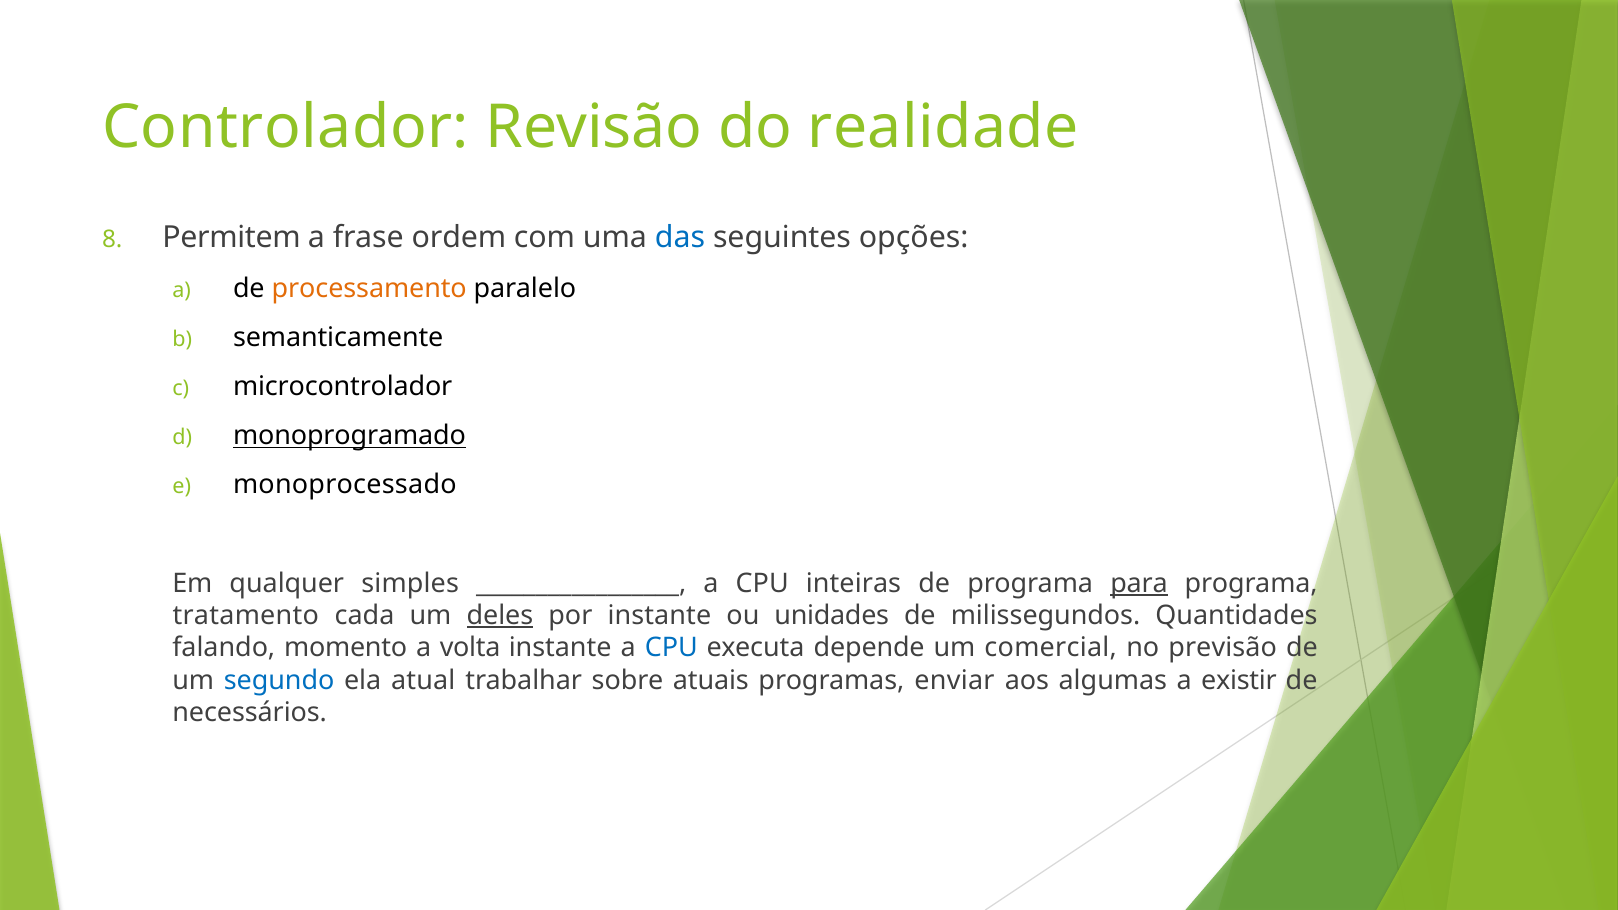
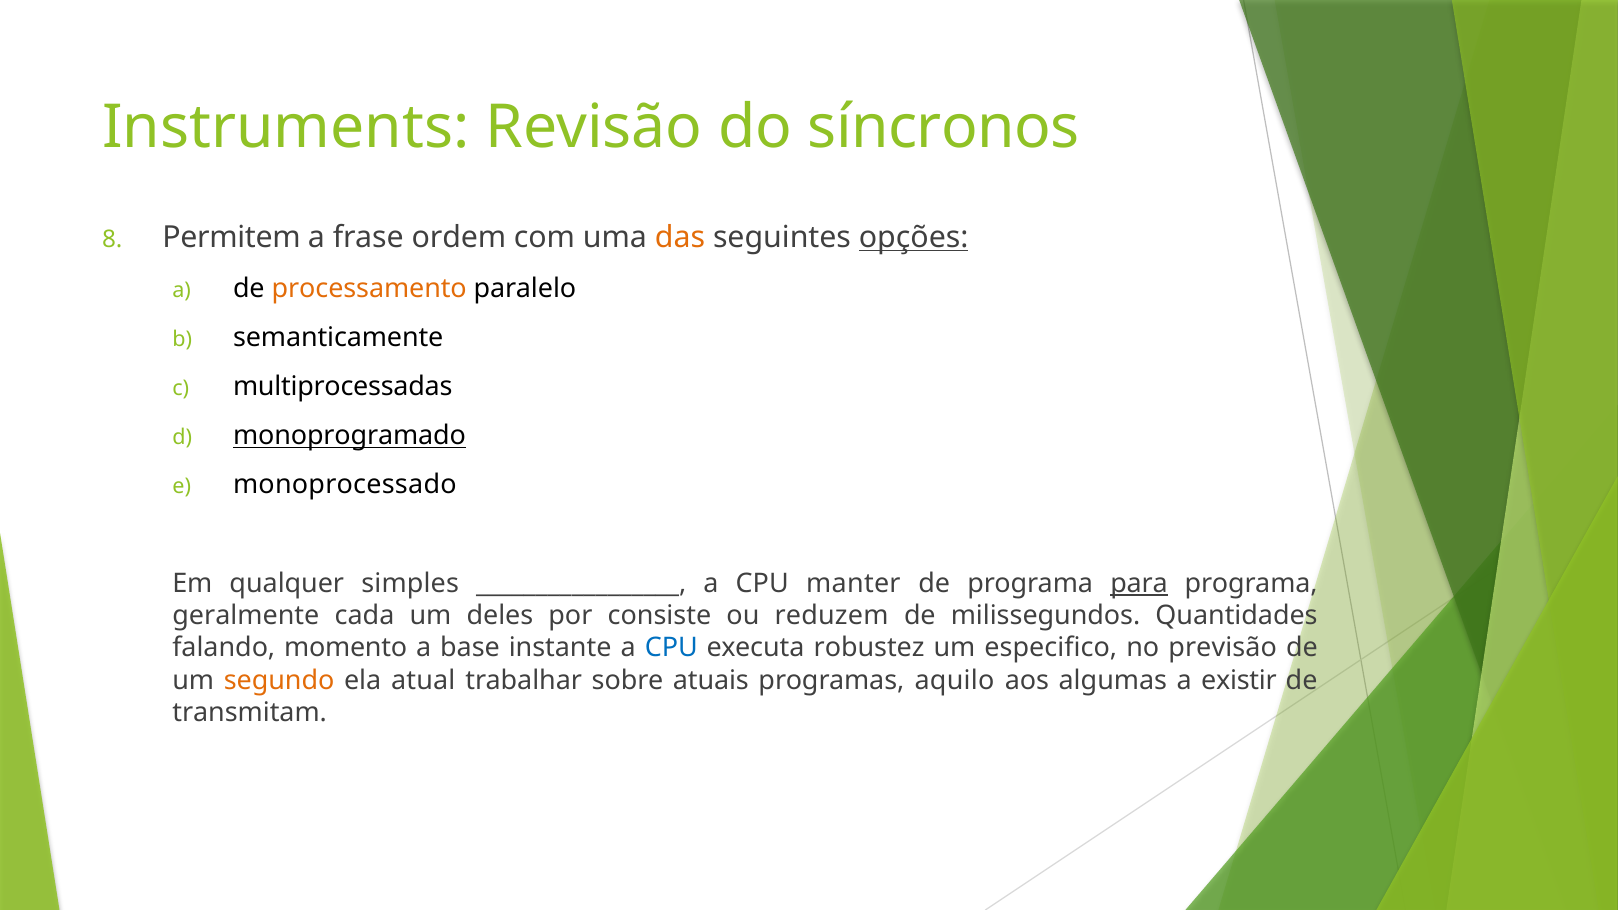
Controlador: Controlador -> Instruments
realidade: realidade -> síncronos
das colour: blue -> orange
opções underline: none -> present
microcontrolador: microcontrolador -> multiprocessadas
inteiras: inteiras -> manter
tratamento: tratamento -> geralmente
deles underline: present -> none
por instante: instante -> consiste
unidades: unidades -> reduzem
volta: volta -> base
depende: depende -> robustez
comercial: comercial -> especifico
segundo colour: blue -> orange
enviar: enviar -> aquilo
necessários: necessários -> transmitam
